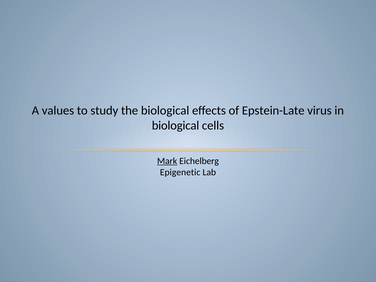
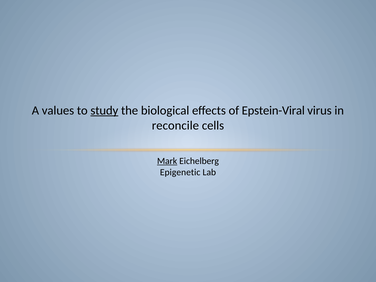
study underline: none -> present
Epstein-Late: Epstein-Late -> Epstein-Viral
biological at (176, 126): biological -> reconcile
